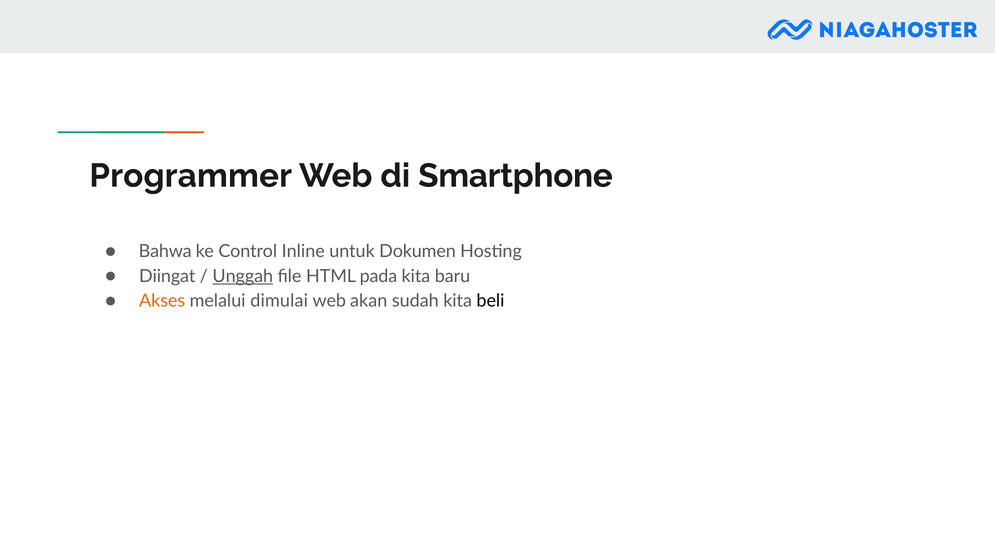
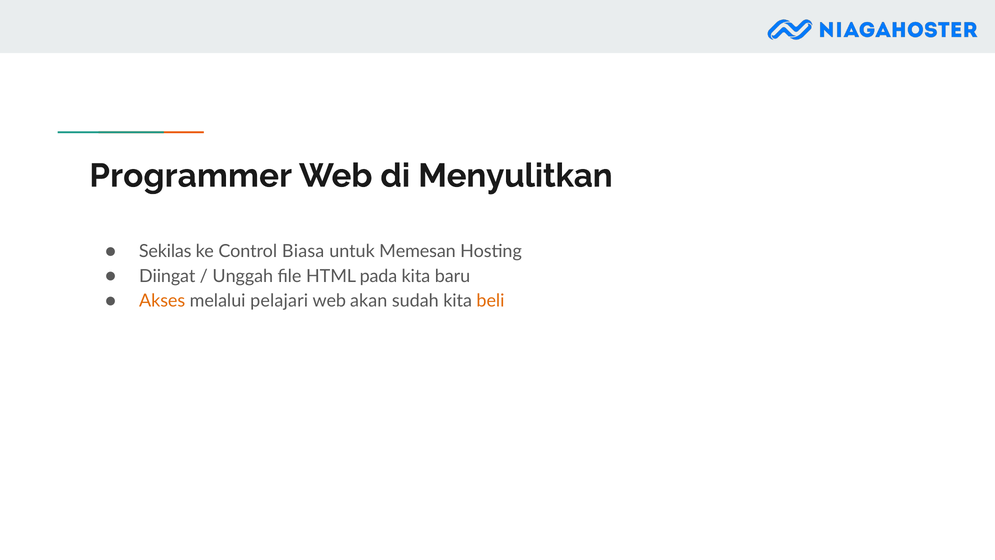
Smartphone: Smartphone -> Menyulitkan
Bahwa: Bahwa -> Sekilas
Inline: Inline -> Biasa
Dokumen: Dokumen -> Memesan
Unggah underline: present -> none
dimulai: dimulai -> pelajari
beli colour: black -> orange
